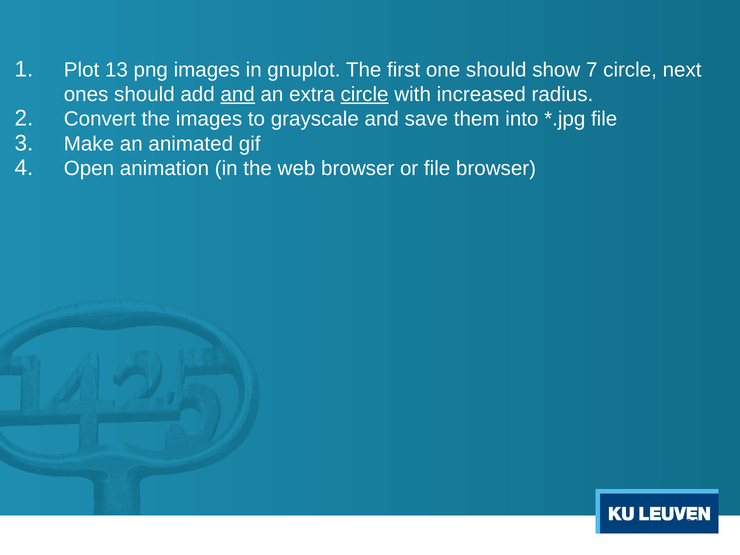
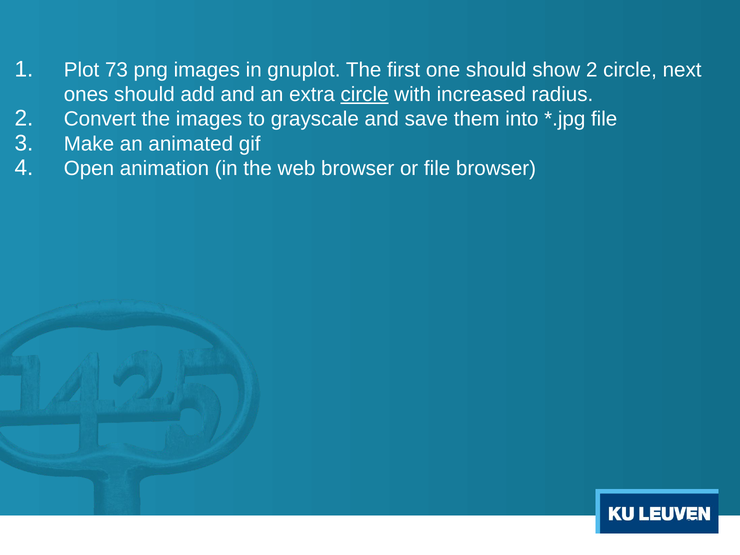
13: 13 -> 73
show 7: 7 -> 2
and at (238, 95) underline: present -> none
